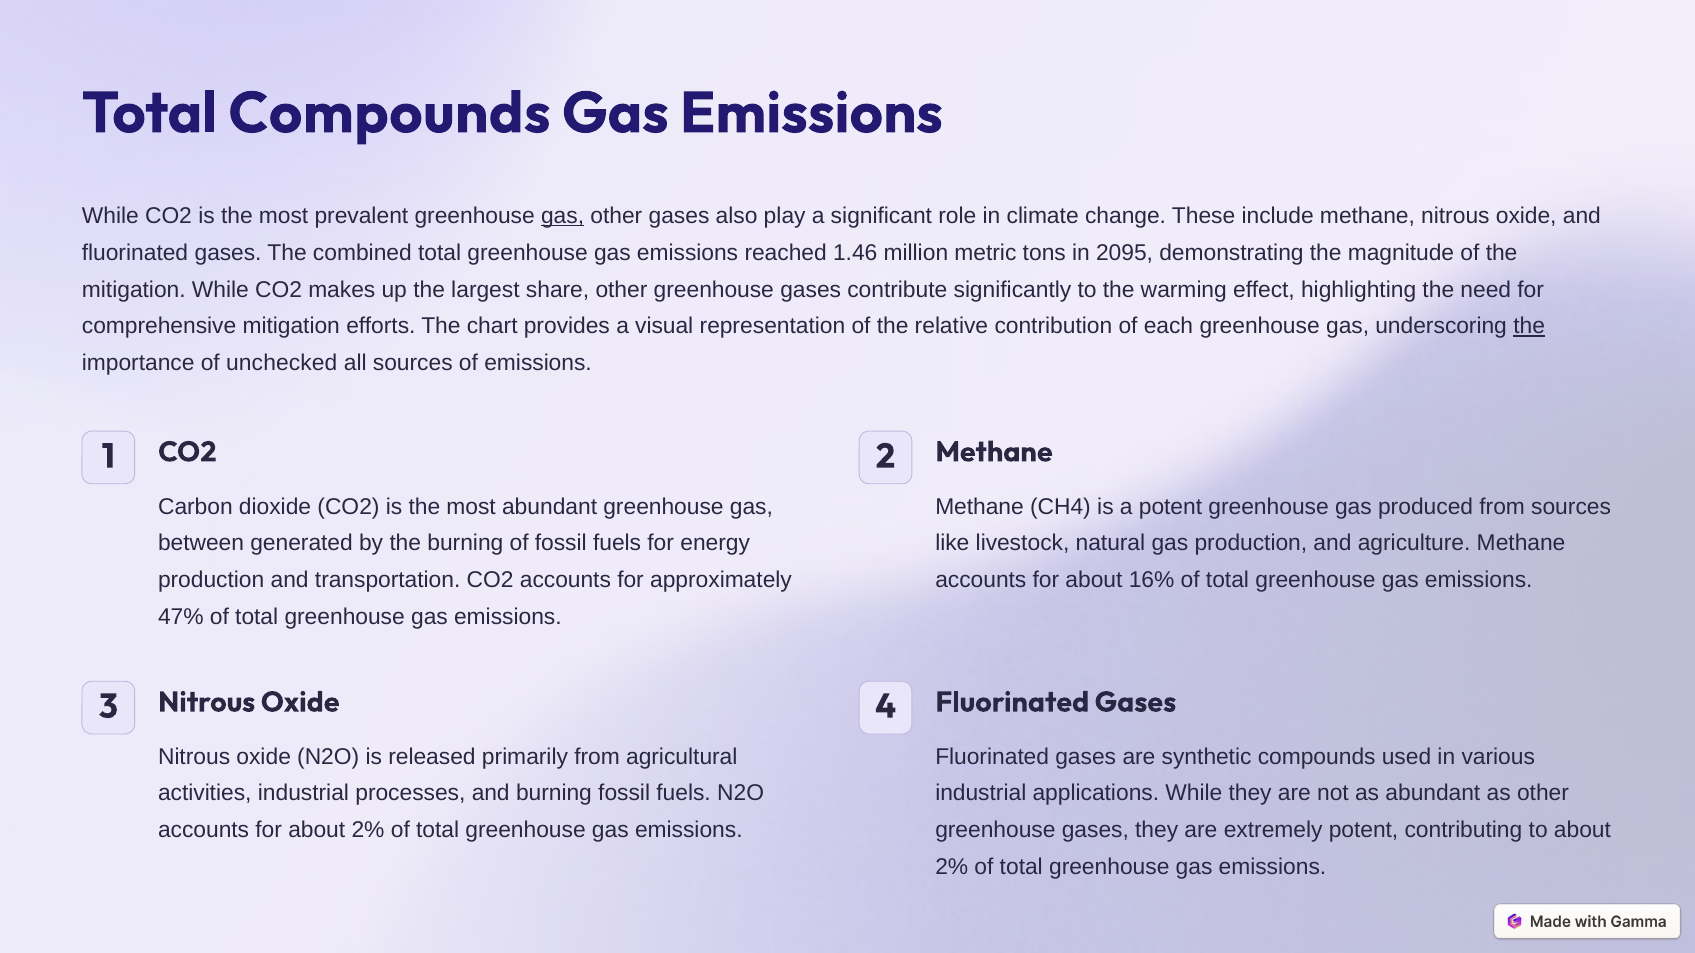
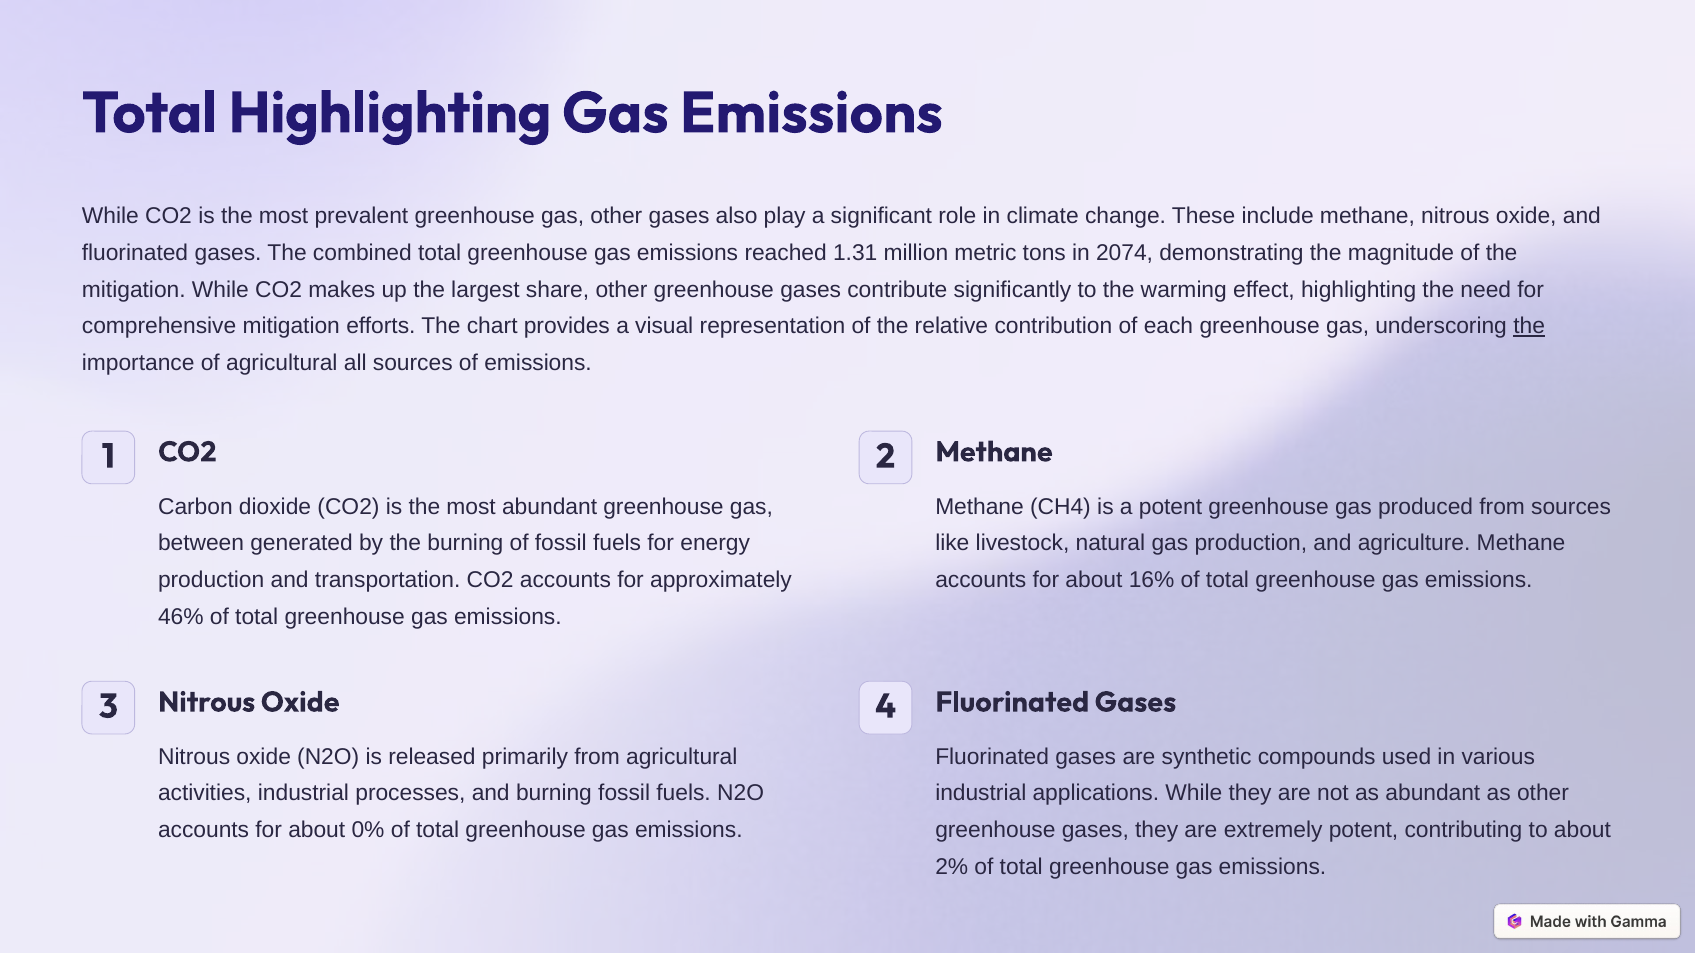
Total Compounds: Compounds -> Highlighting
gas at (563, 216) underline: present -> none
1.46: 1.46 -> 1.31
2095: 2095 -> 2074
of unchecked: unchecked -> agricultural
47%: 47% -> 46%
for about 2%: 2% -> 0%
